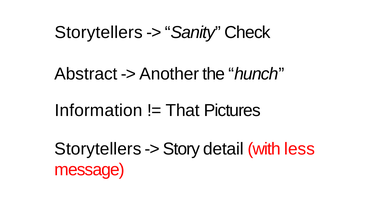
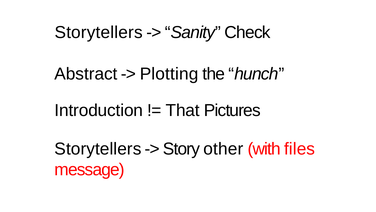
Another: Another -> Plotting
Information: Information -> Introduction
detail: detail -> other
less: less -> files
